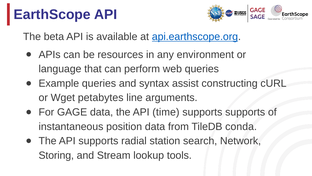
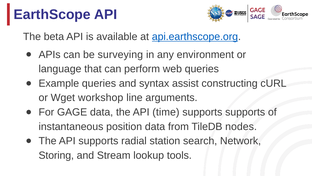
resources: resources -> surveying
petabytes: petabytes -> workshop
conda: conda -> nodes
